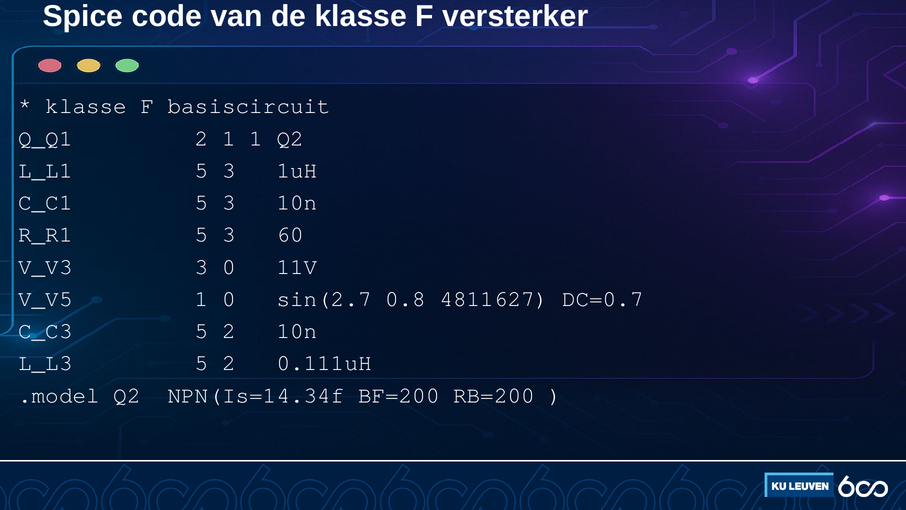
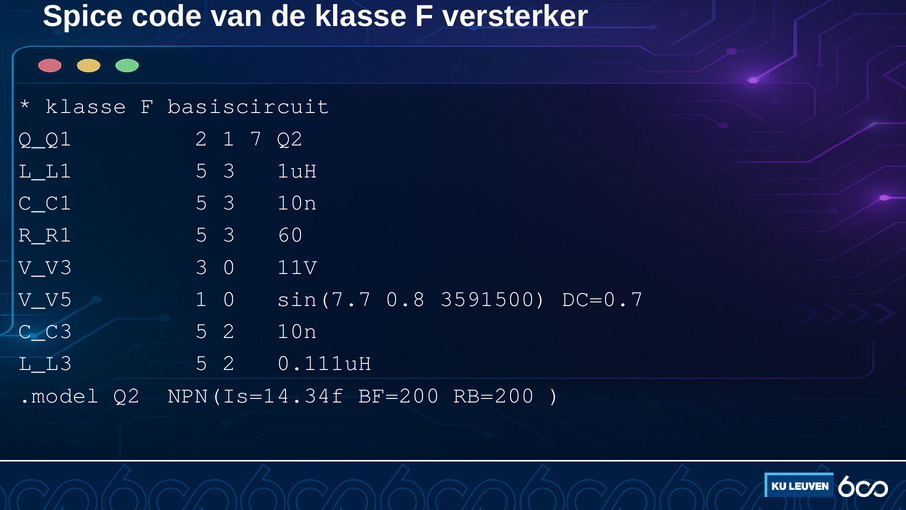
1 1: 1 -> 7
sin(2.7: sin(2.7 -> sin(7.7
4811627: 4811627 -> 3591500
